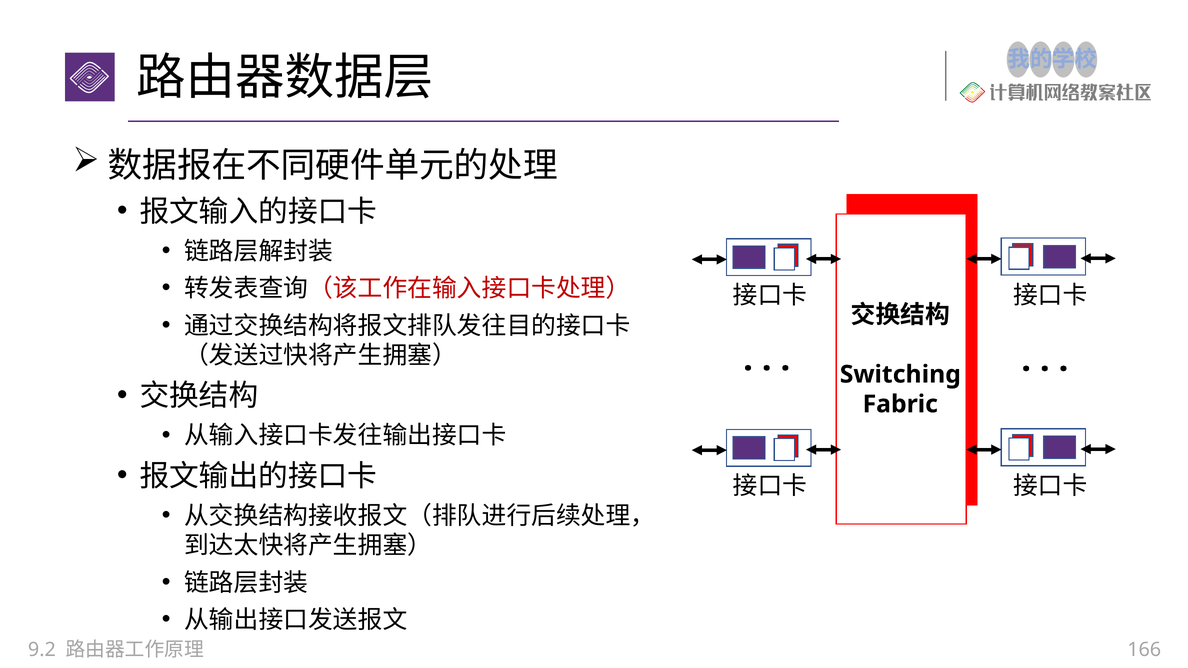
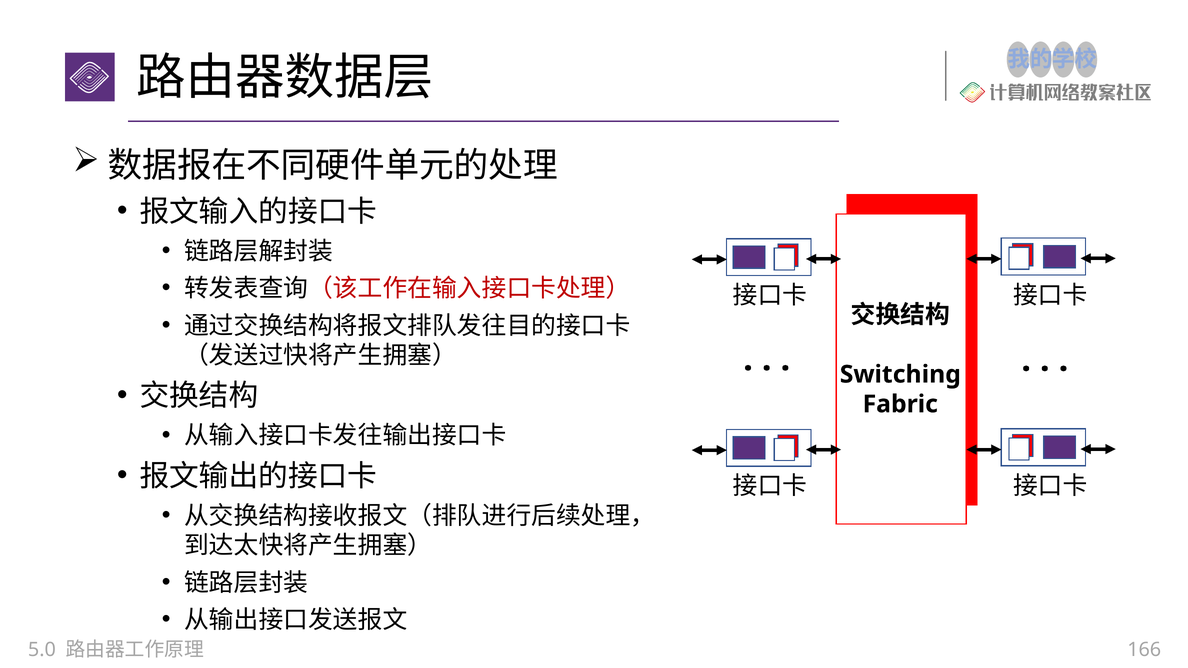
9.2: 9.2 -> 5.0
